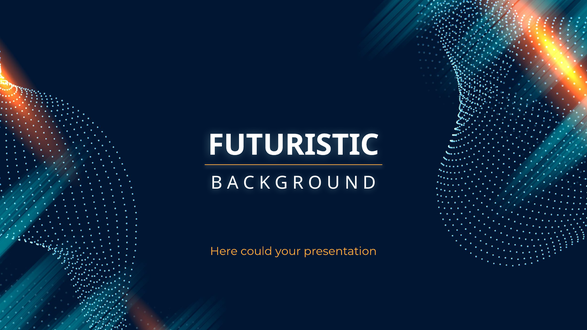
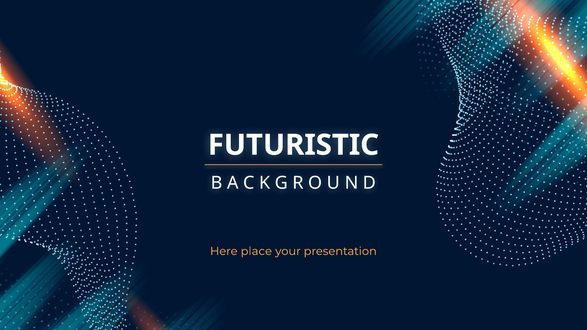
could: could -> place
